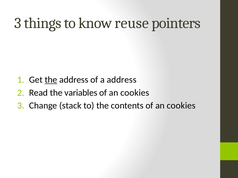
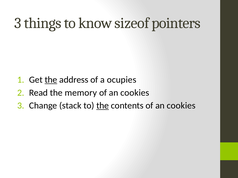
reuse: reuse -> sizeof
a address: address -> ocupies
variables: variables -> memory
the at (103, 106) underline: none -> present
